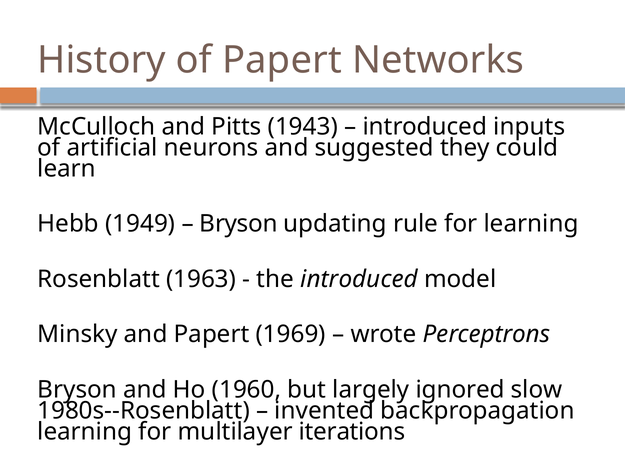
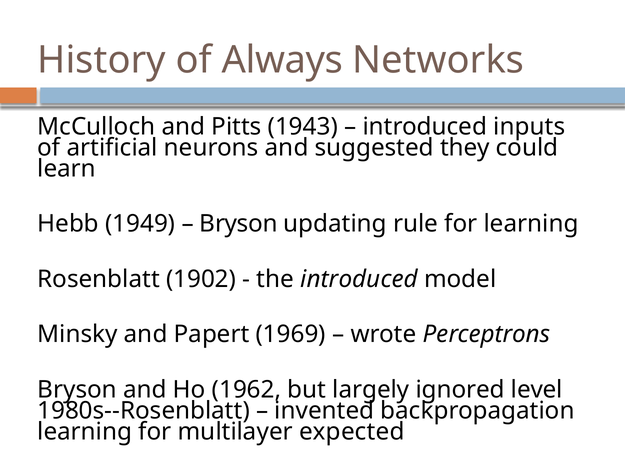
of Papert: Papert -> Always
1963: 1963 -> 1902
1960: 1960 -> 1962
slow: slow -> level
iterations: iterations -> expected
